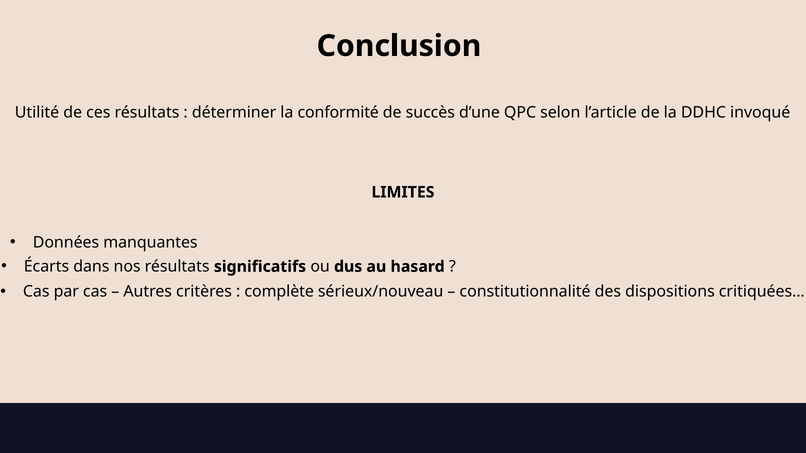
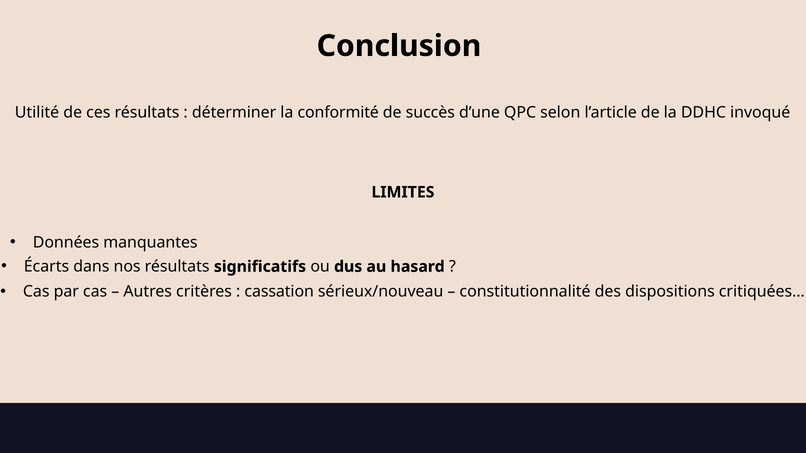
complète: complète -> cassation
